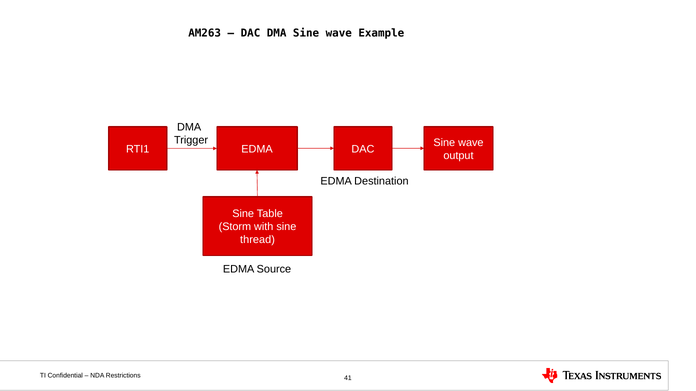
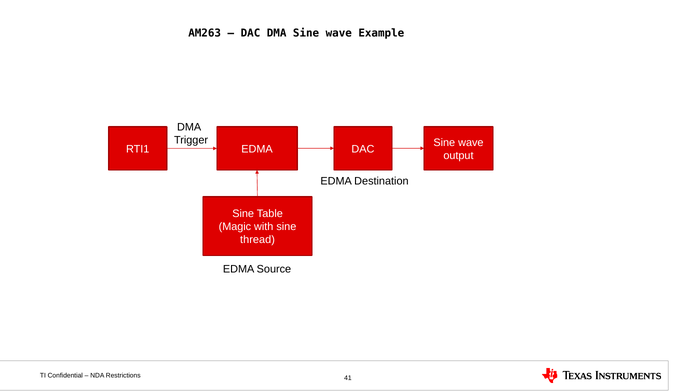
Storm: Storm -> Magic
